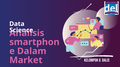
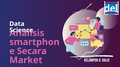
Dalam: Dalam -> Secara
